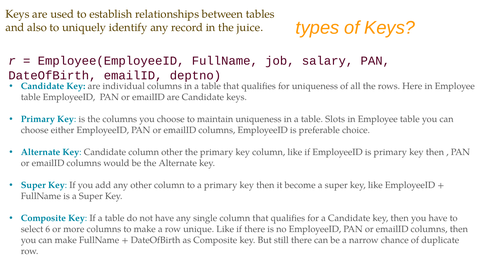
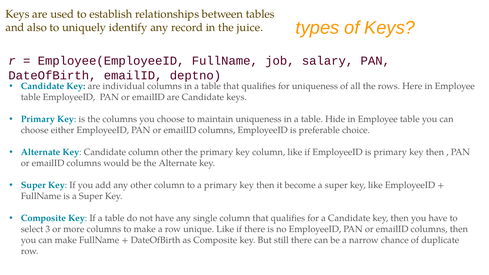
Slots: Slots -> Hide
6: 6 -> 3
